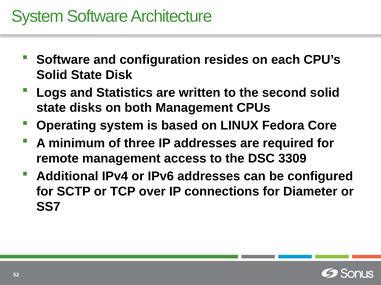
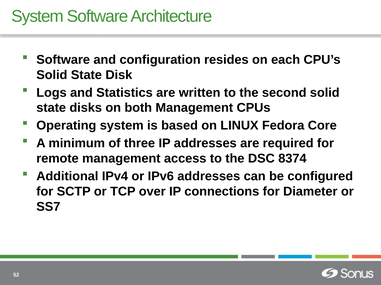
3309: 3309 -> 8374
